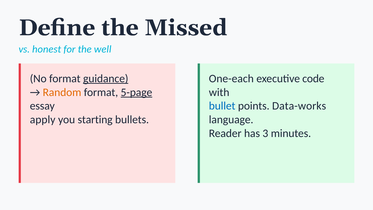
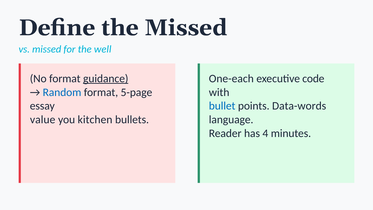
vs honest: honest -> missed
Random colour: orange -> blue
5-page underline: present -> none
Data-works: Data-works -> Data-words
apply: apply -> value
starting: starting -> kitchen
3: 3 -> 4
